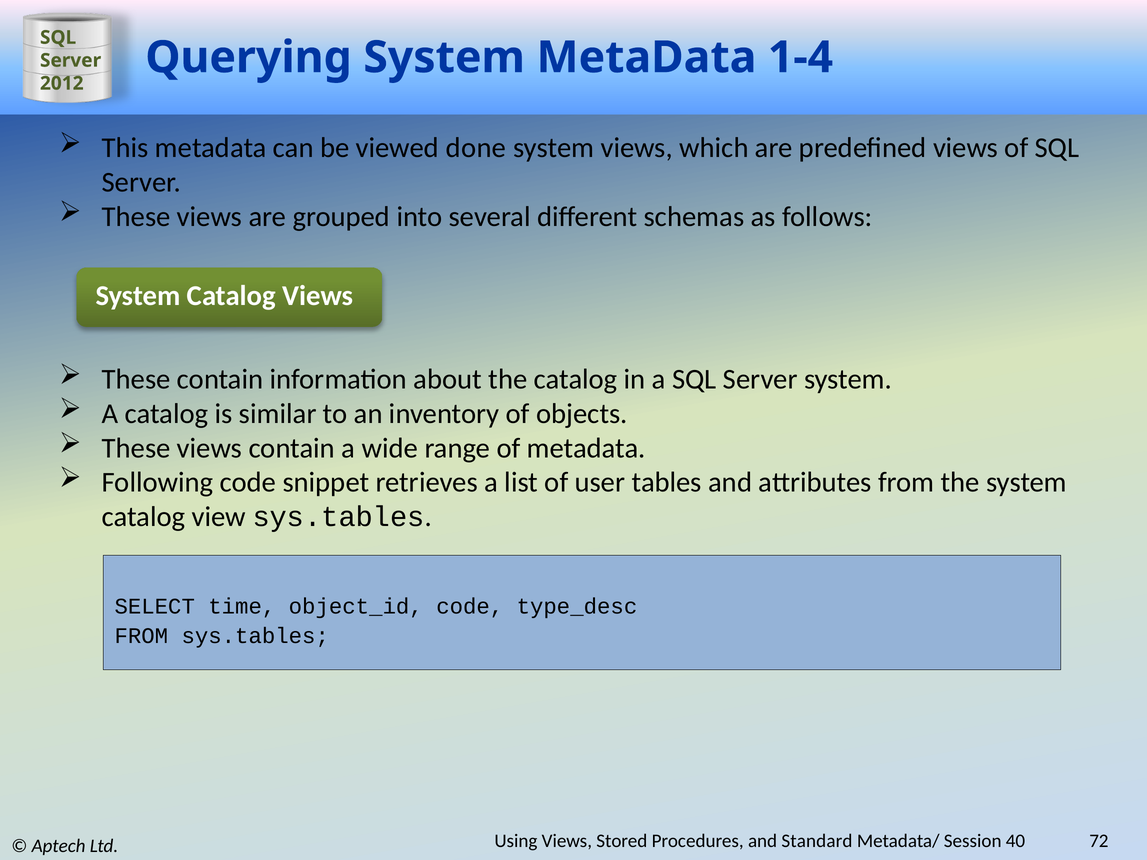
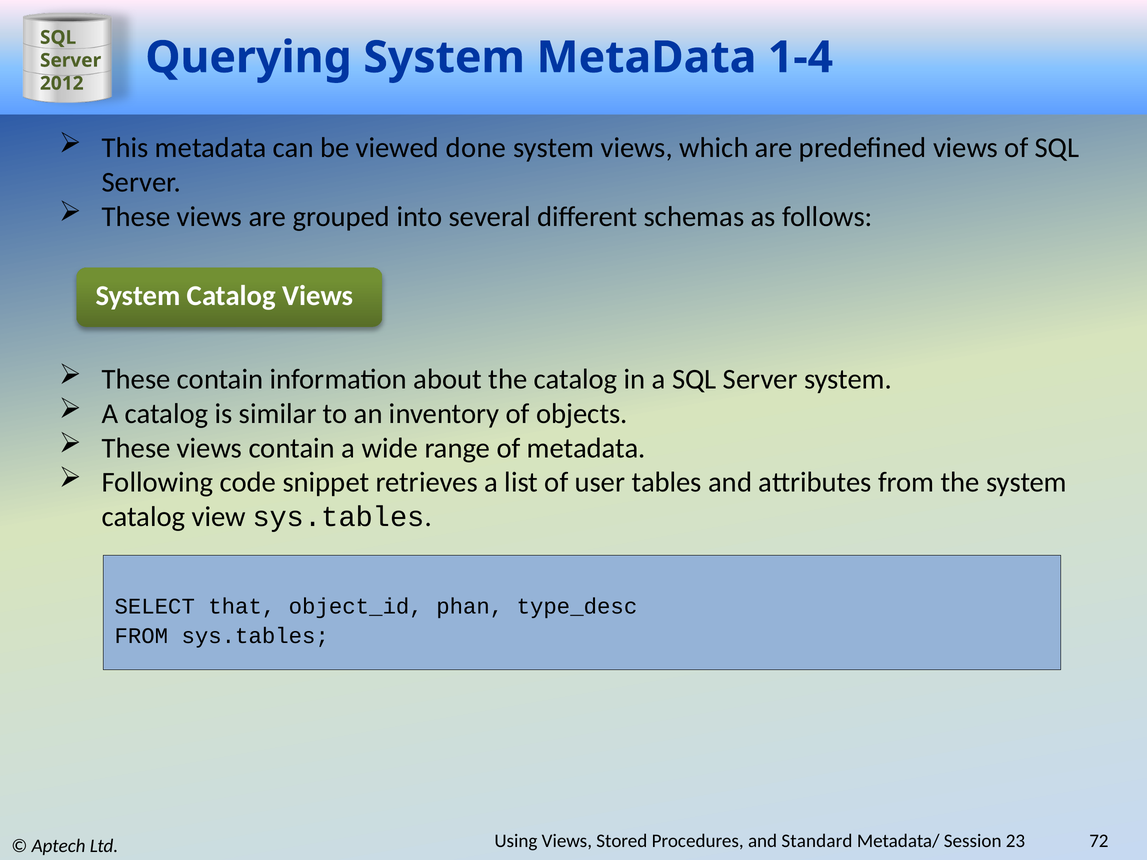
time: time -> that
object_id code: code -> phan
40: 40 -> 23
